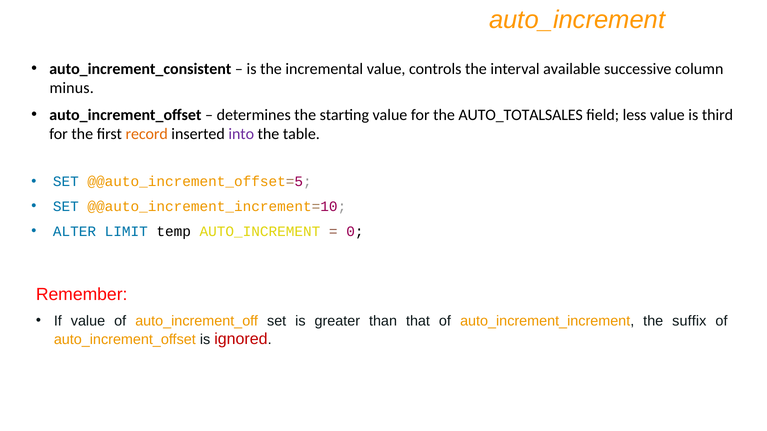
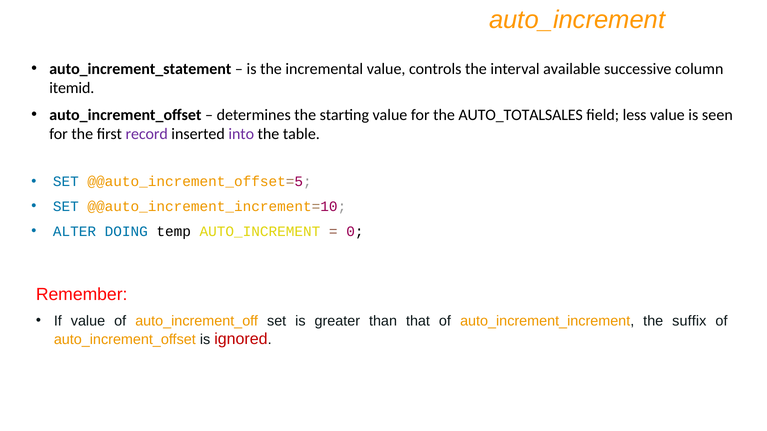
auto_increment_consistent: auto_increment_consistent -> auto_increment_statement
minus: minus -> itemid
third: third -> seen
record colour: orange -> purple
LIMIT: LIMIT -> DOING
